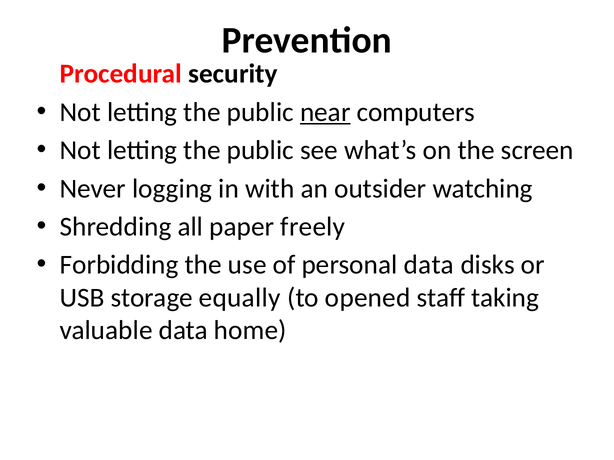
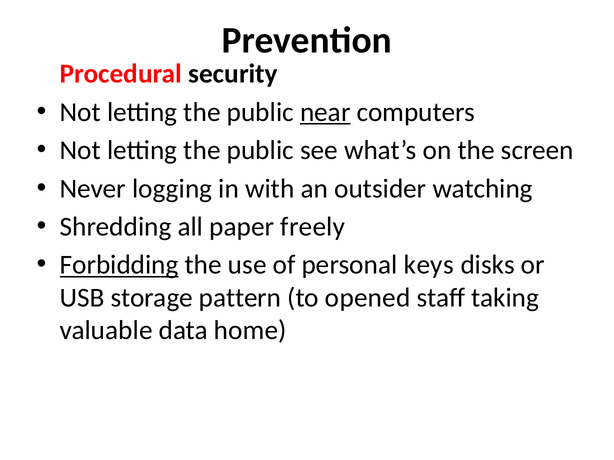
Forbidding underline: none -> present
personal data: data -> keys
equally: equally -> pattern
